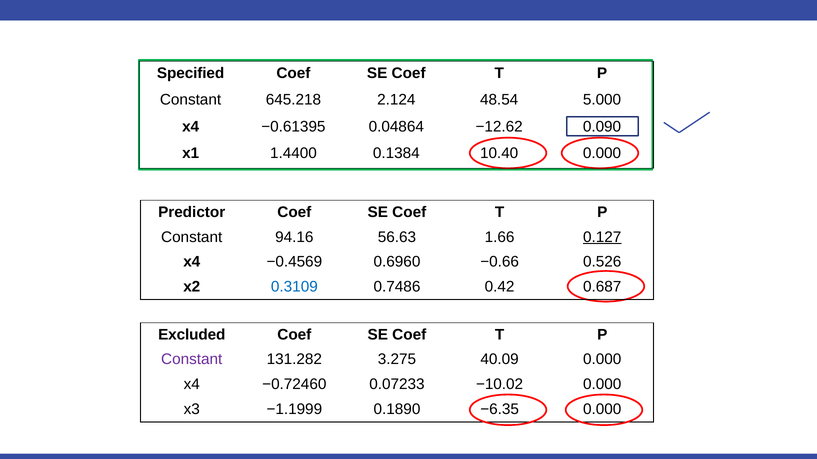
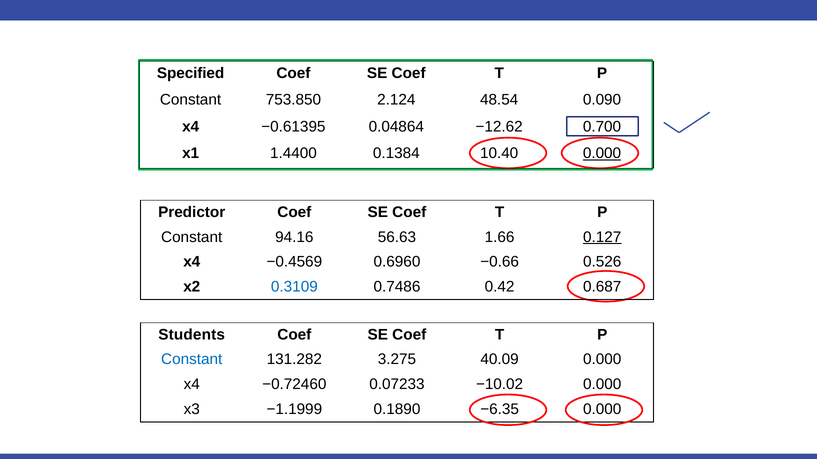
645.218: 645.218 -> 753.850
5.000: 5.000 -> 0.090
0.090: 0.090 -> 0.700
0.000 at (602, 154) underline: none -> present
Excluded: Excluded -> Students
Constant at (192, 360) colour: purple -> blue
